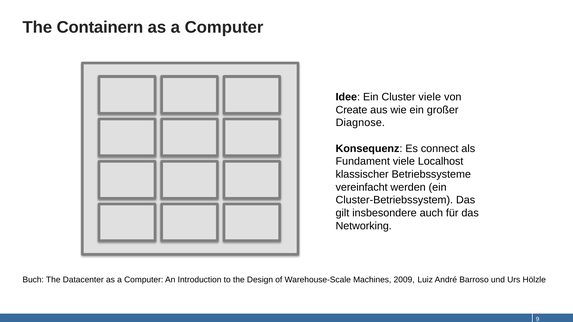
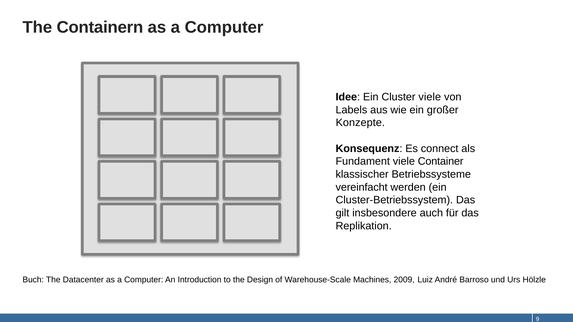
Create: Create -> Labels
Diagnose: Diagnose -> Konzepte
Localhost: Localhost -> Container
Networking: Networking -> Replikation
